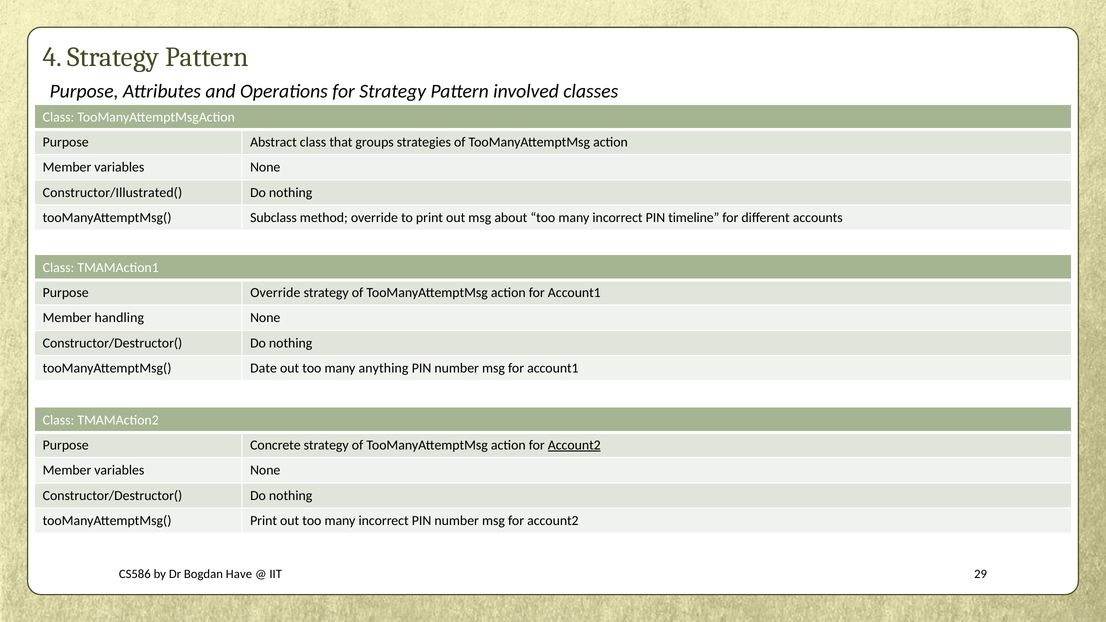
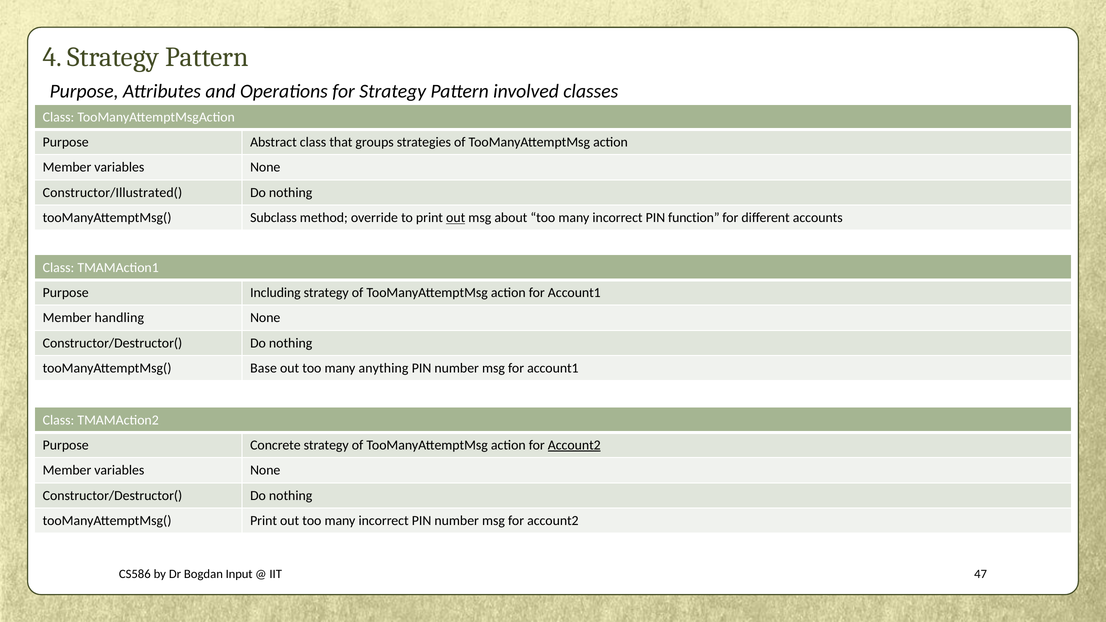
out at (456, 218) underline: none -> present
timeline: timeline -> function
Purpose Override: Override -> Including
Date: Date -> Base
Have: Have -> Input
29: 29 -> 47
